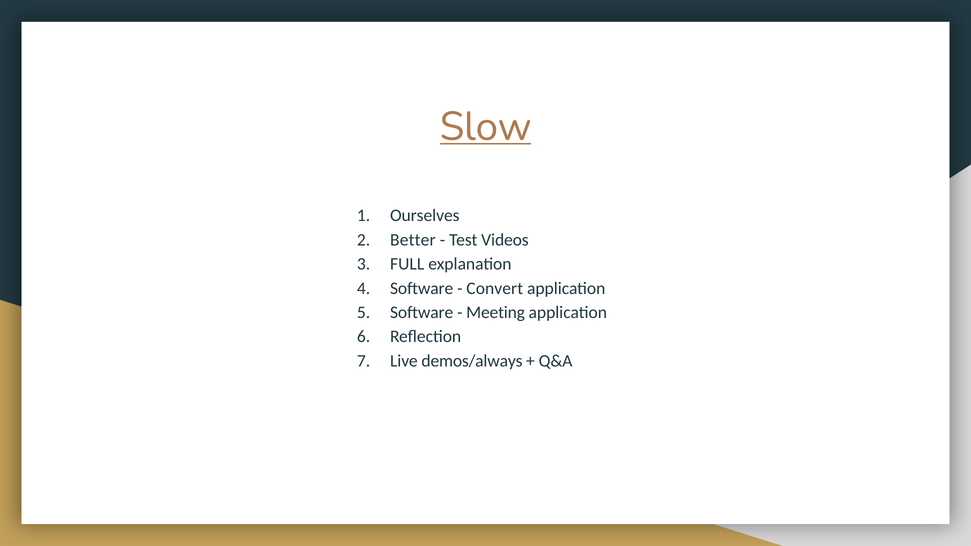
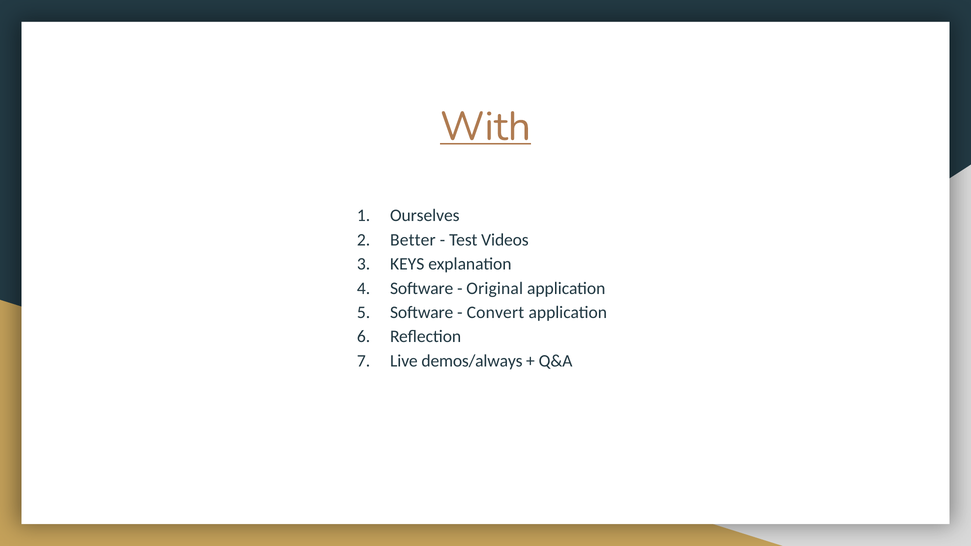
Slow: Slow -> With
FULL: FULL -> KEYS
Convert: Convert -> Original
Meeting: Meeting -> Convert
